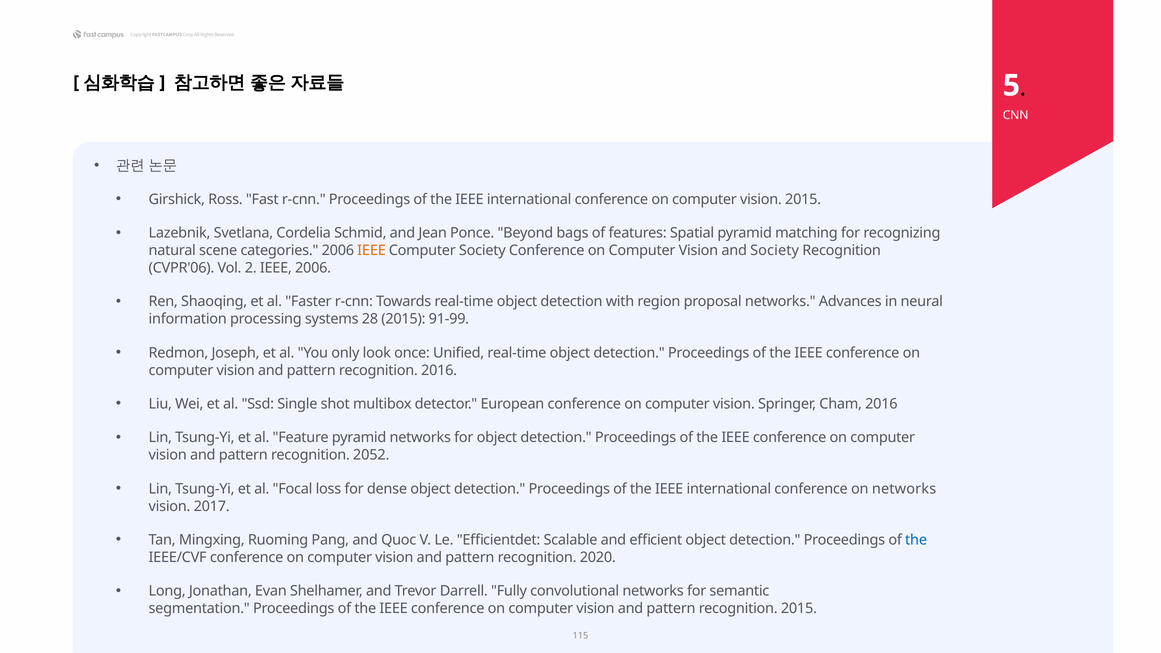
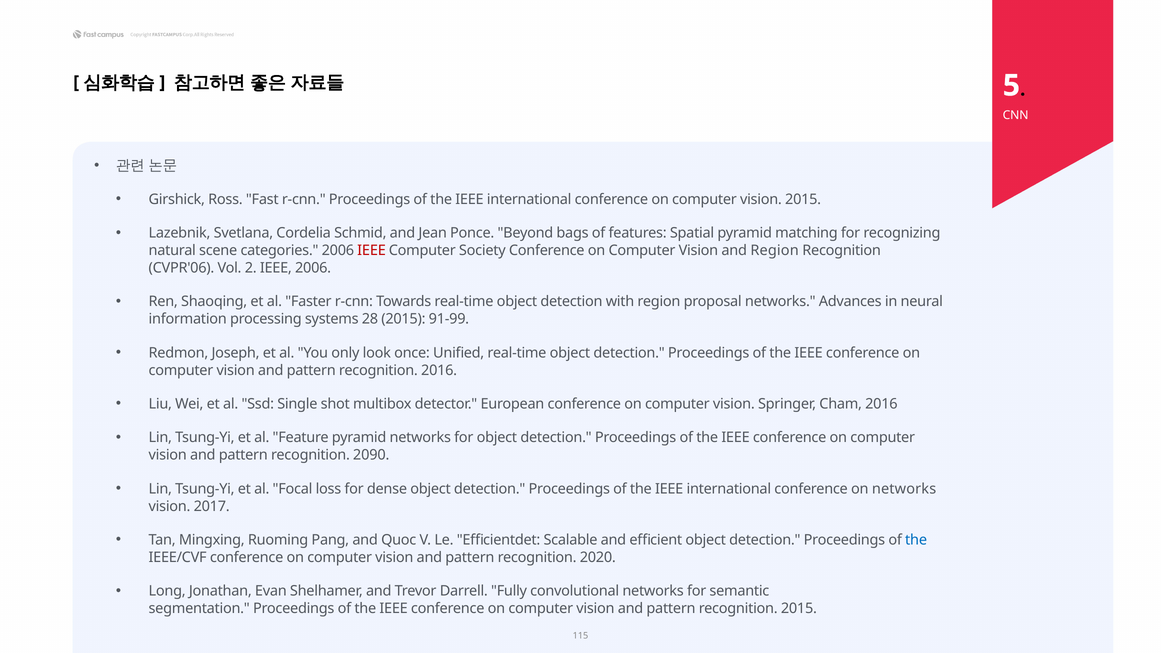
IEEE at (372, 251) colour: orange -> red
and Society: Society -> Region
2052: 2052 -> 2090
